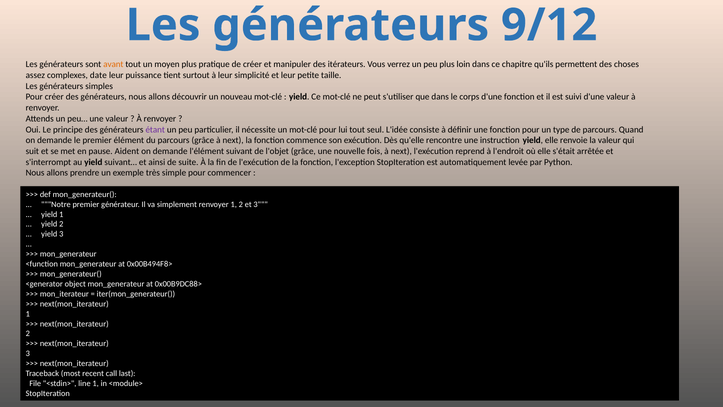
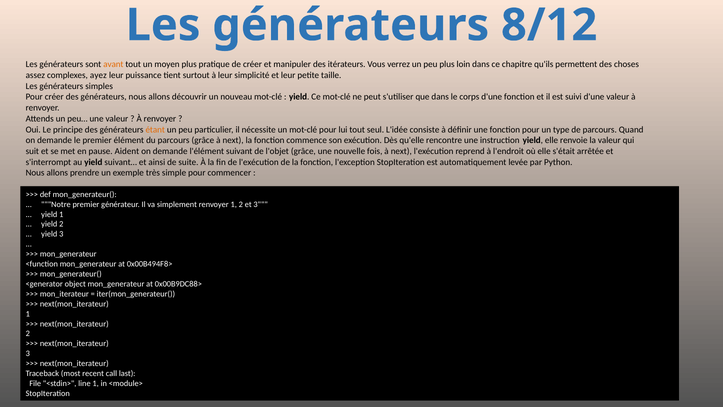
9/12: 9/12 -> 8/12
date: date -> ayez
étant colour: purple -> orange
